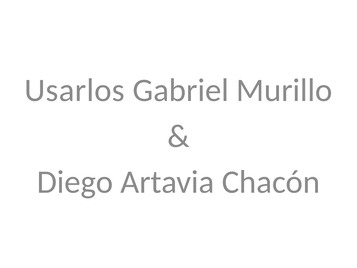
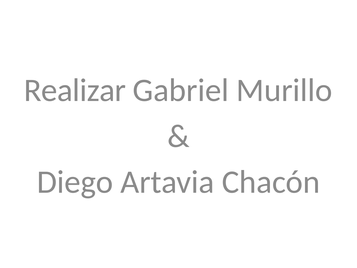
Usarlos: Usarlos -> Realizar
